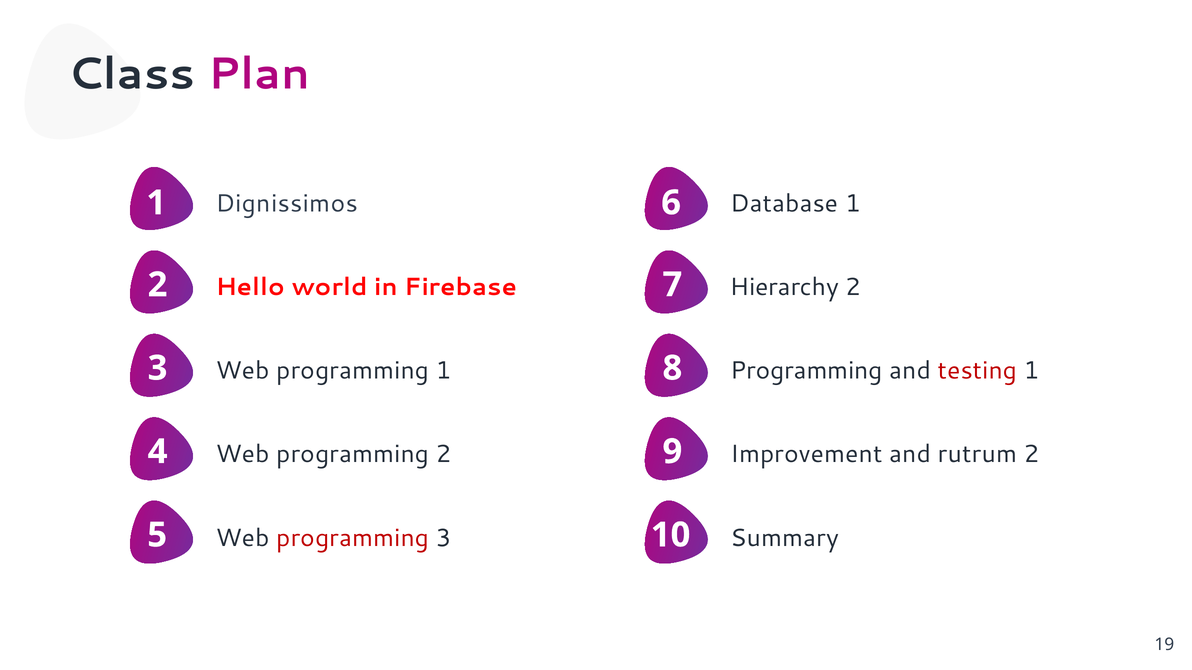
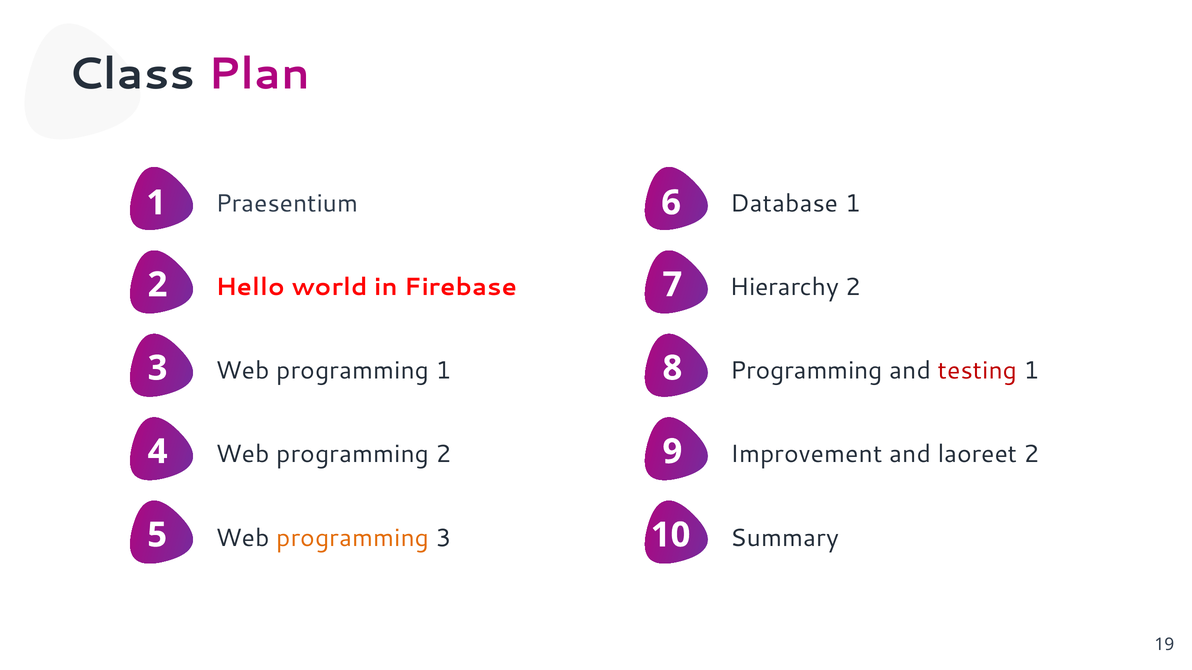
Dignissimos: Dignissimos -> Praesentium
rutrum: rutrum -> laoreet
programming at (353, 538) colour: red -> orange
